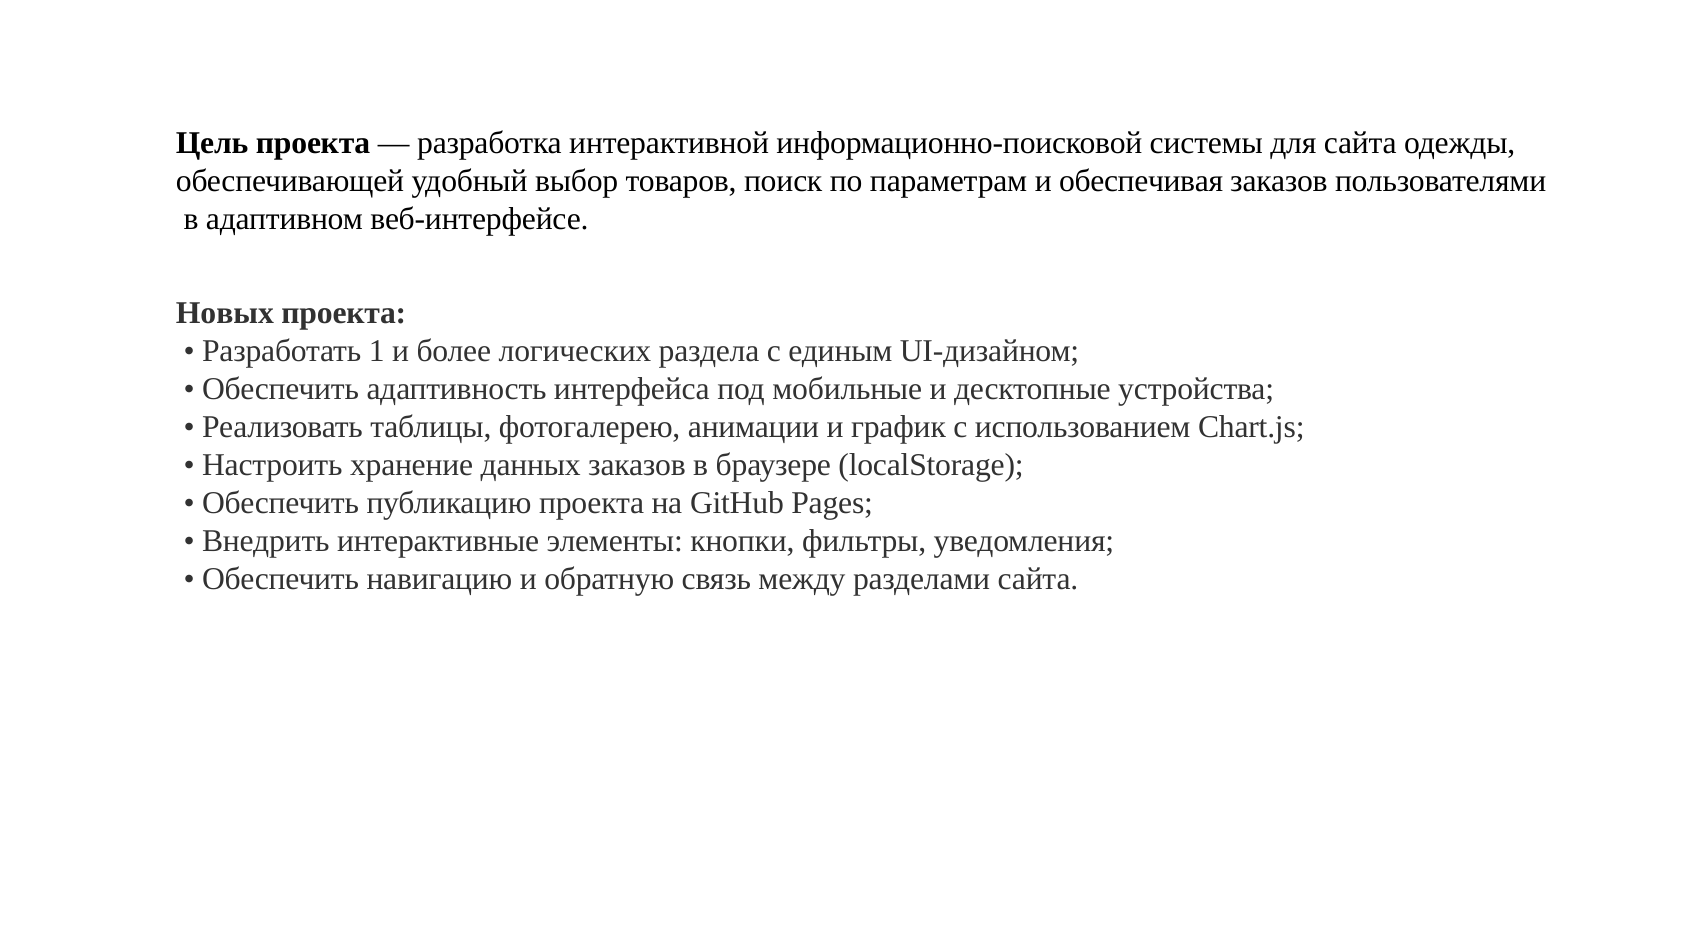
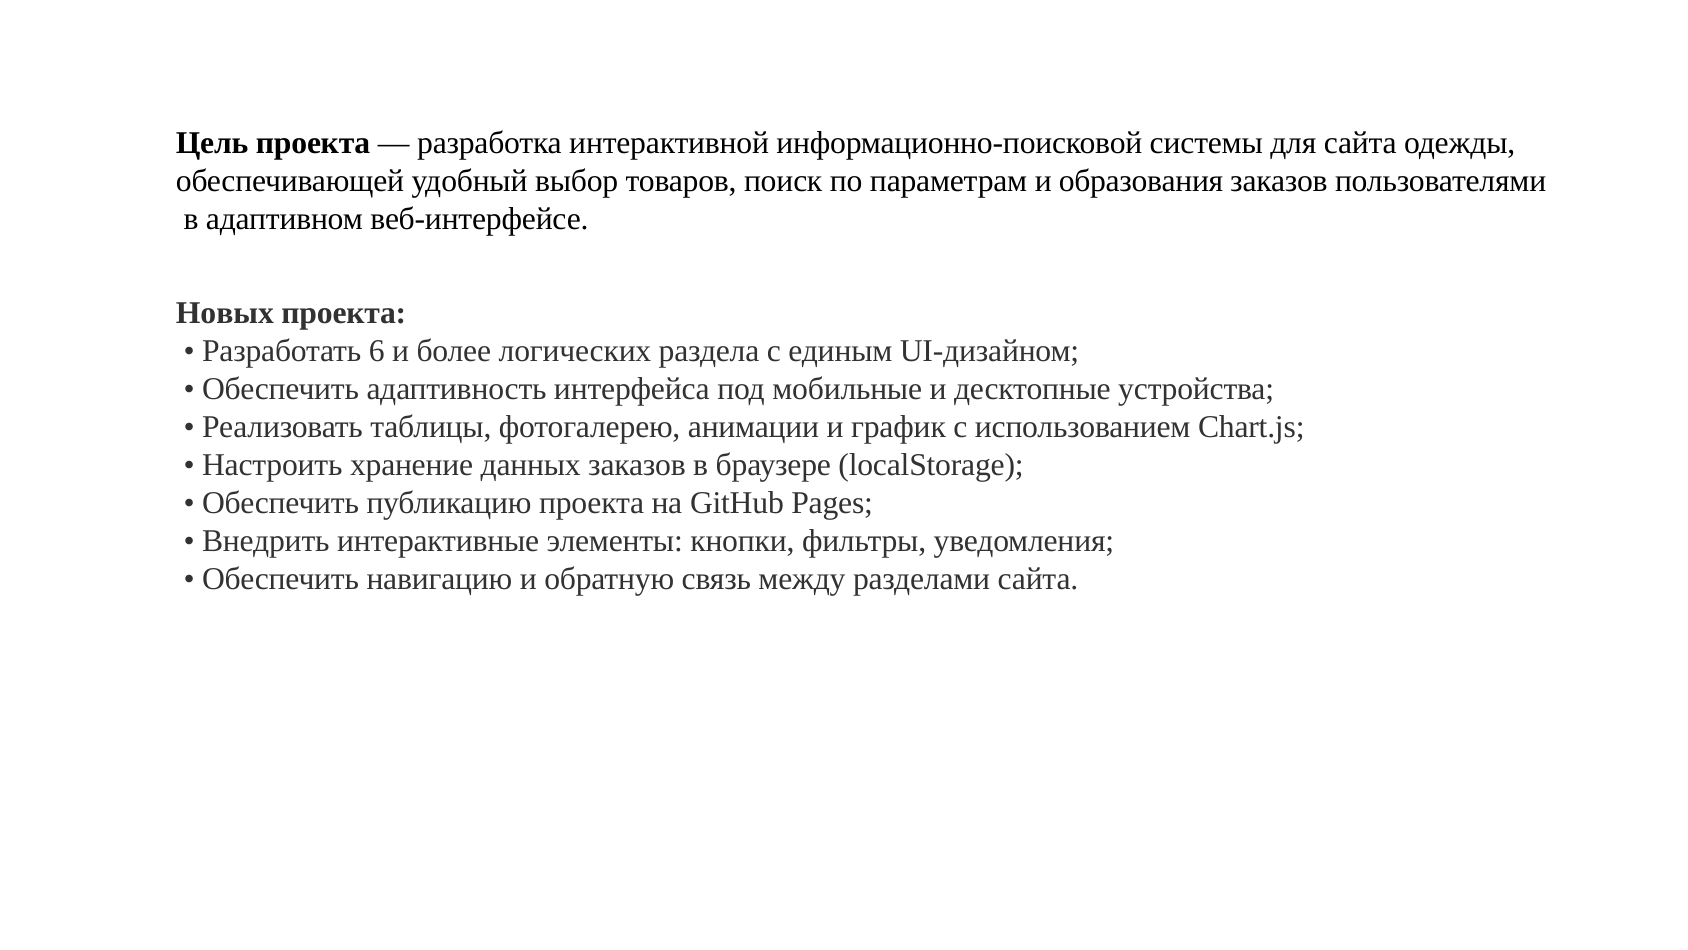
обеспечивая: обеспечивая -> образования
1: 1 -> 6
